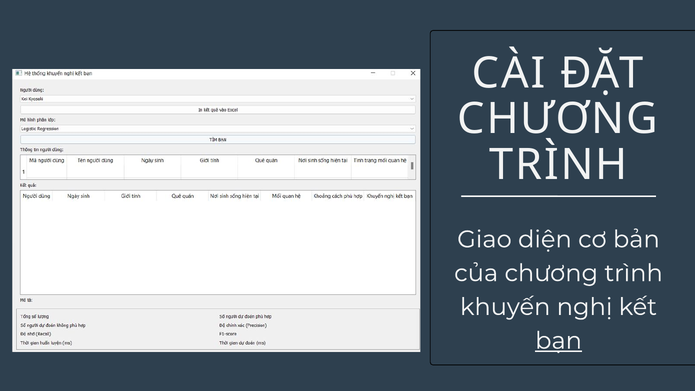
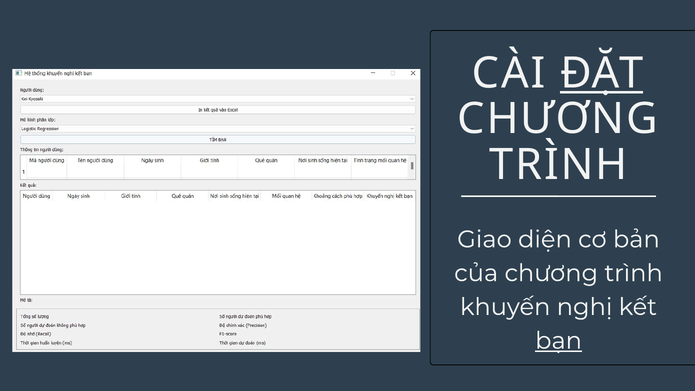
ĐẶT underline: none -> present
